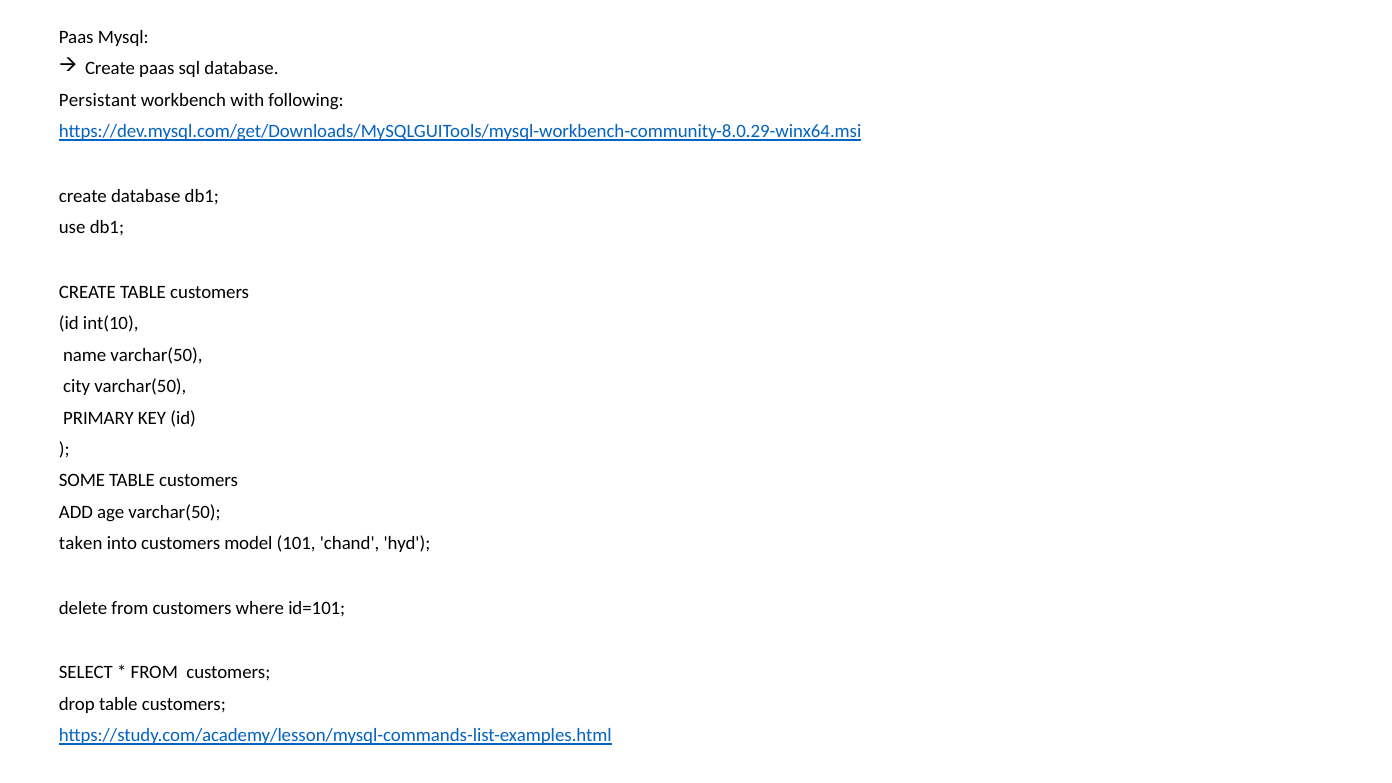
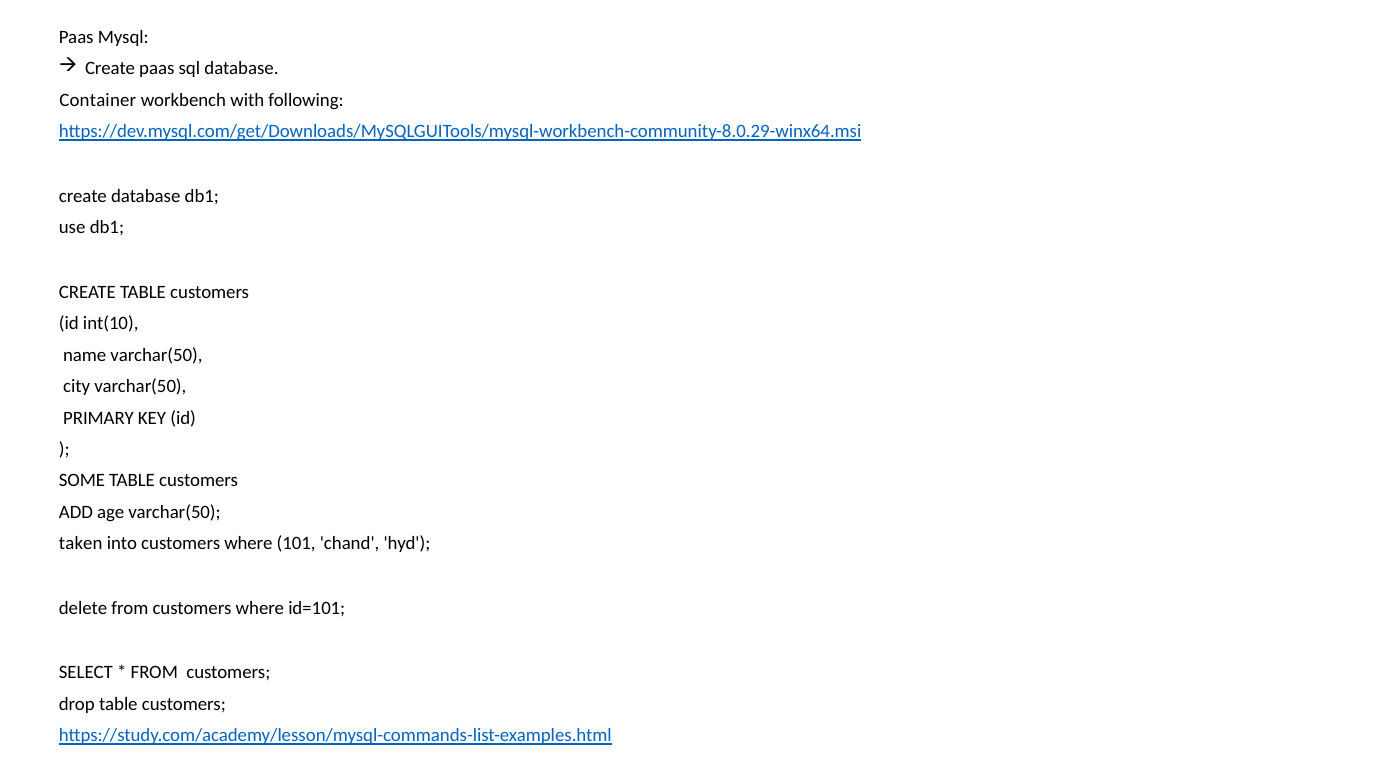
Persistant: Persistant -> Container
into customers model: model -> where
